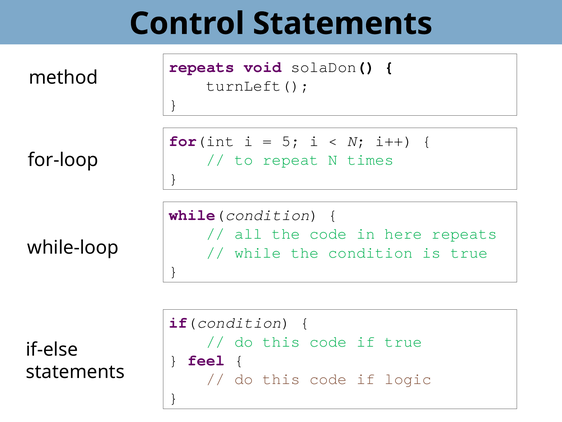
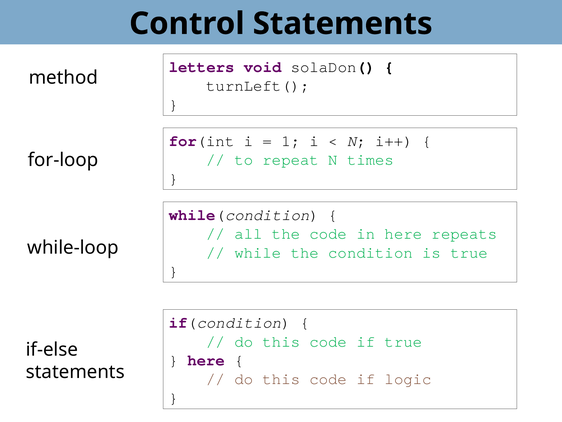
repeats at (202, 67): repeats -> letters
5: 5 -> 1
feel at (206, 360): feel -> here
